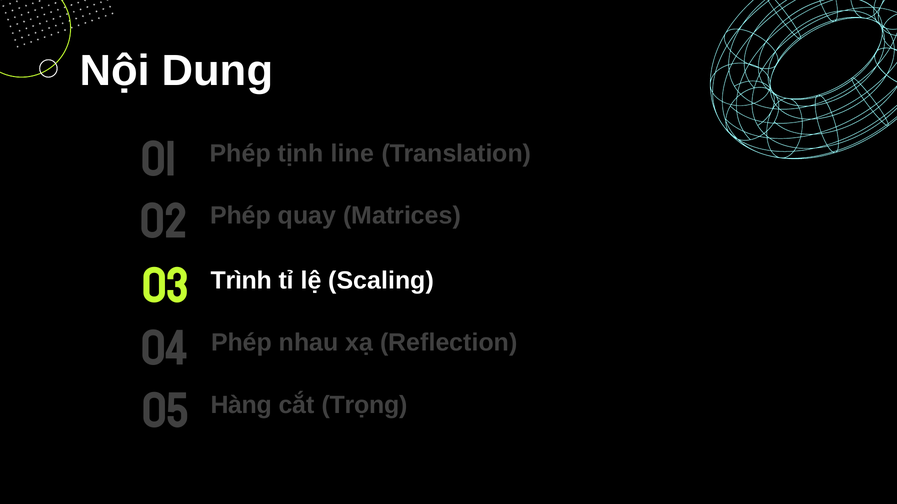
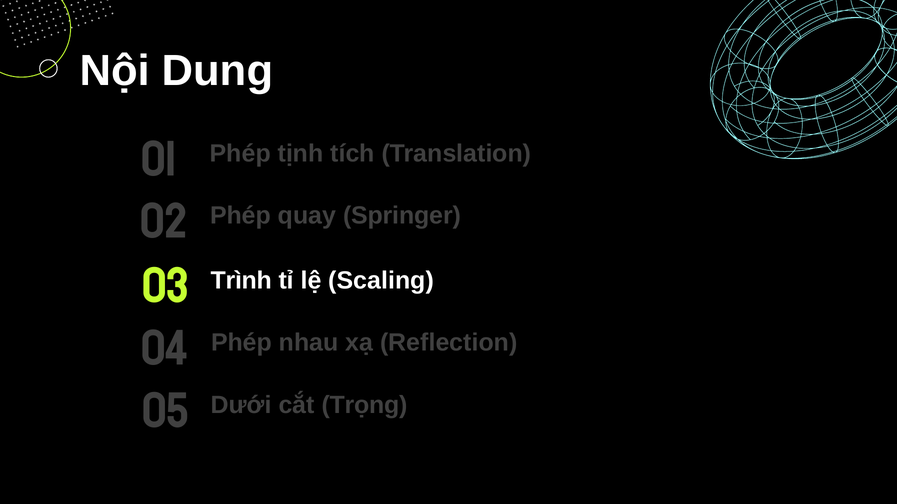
line: line -> tích
Matrices: Matrices -> Springer
Hàng: Hàng -> Dưới
